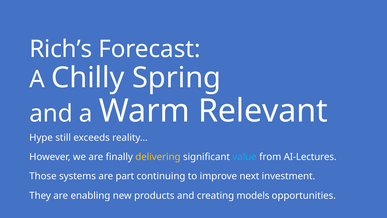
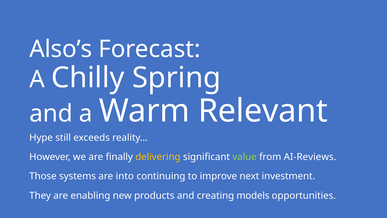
Rich’s: Rich’s -> Also’s
value colour: light blue -> light green
AI-Lectures: AI-Lectures -> AI-Reviews
part: part -> into
